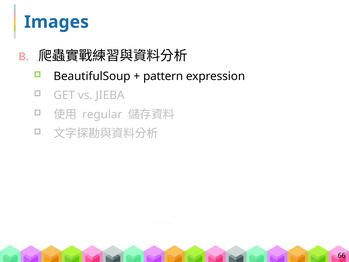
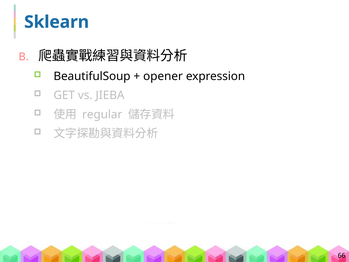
Images: Images -> Sklearn
pattern: pattern -> opener
